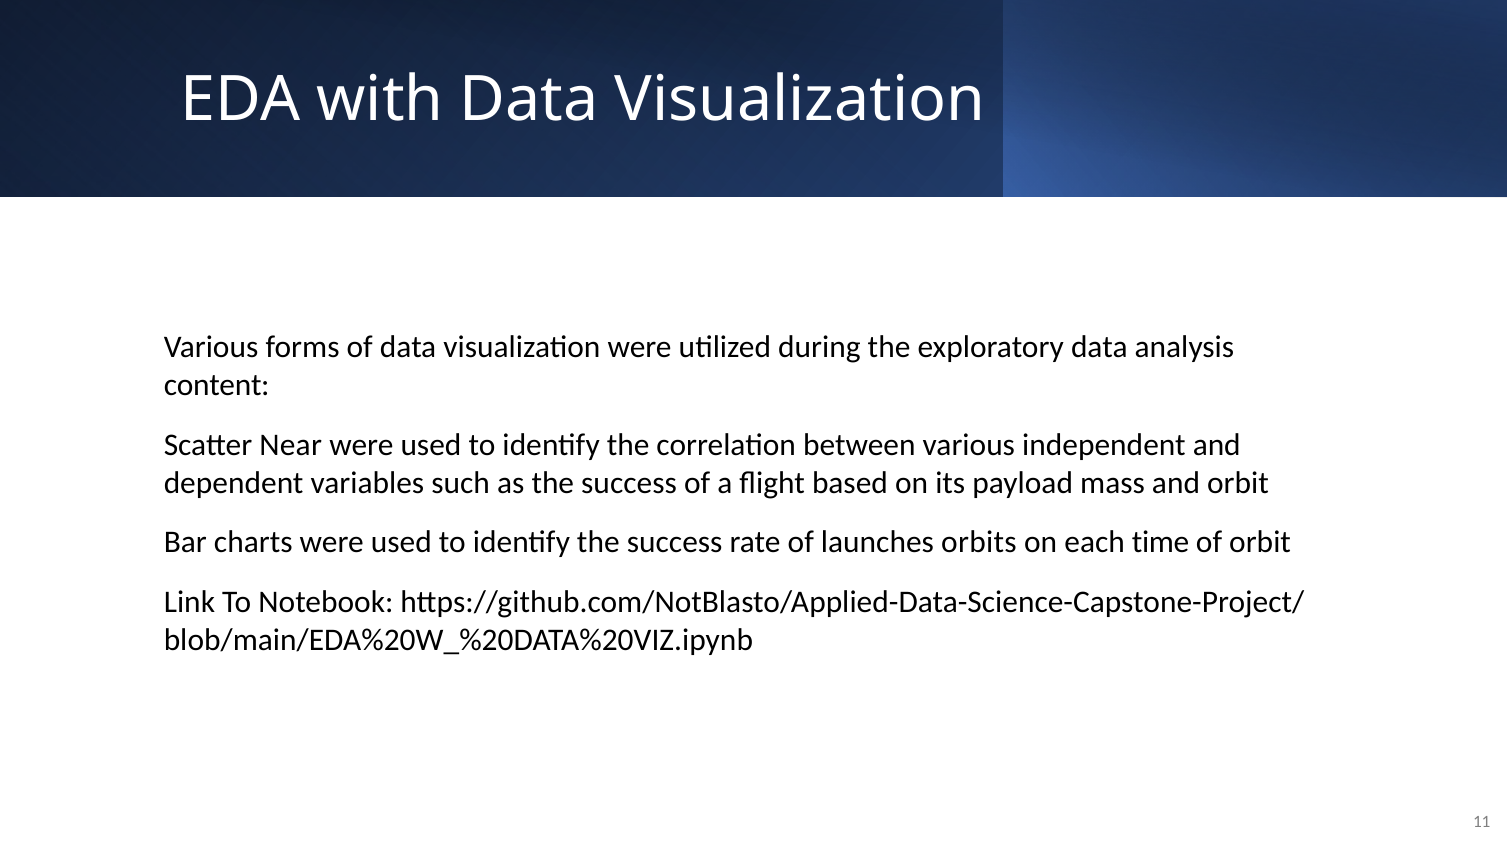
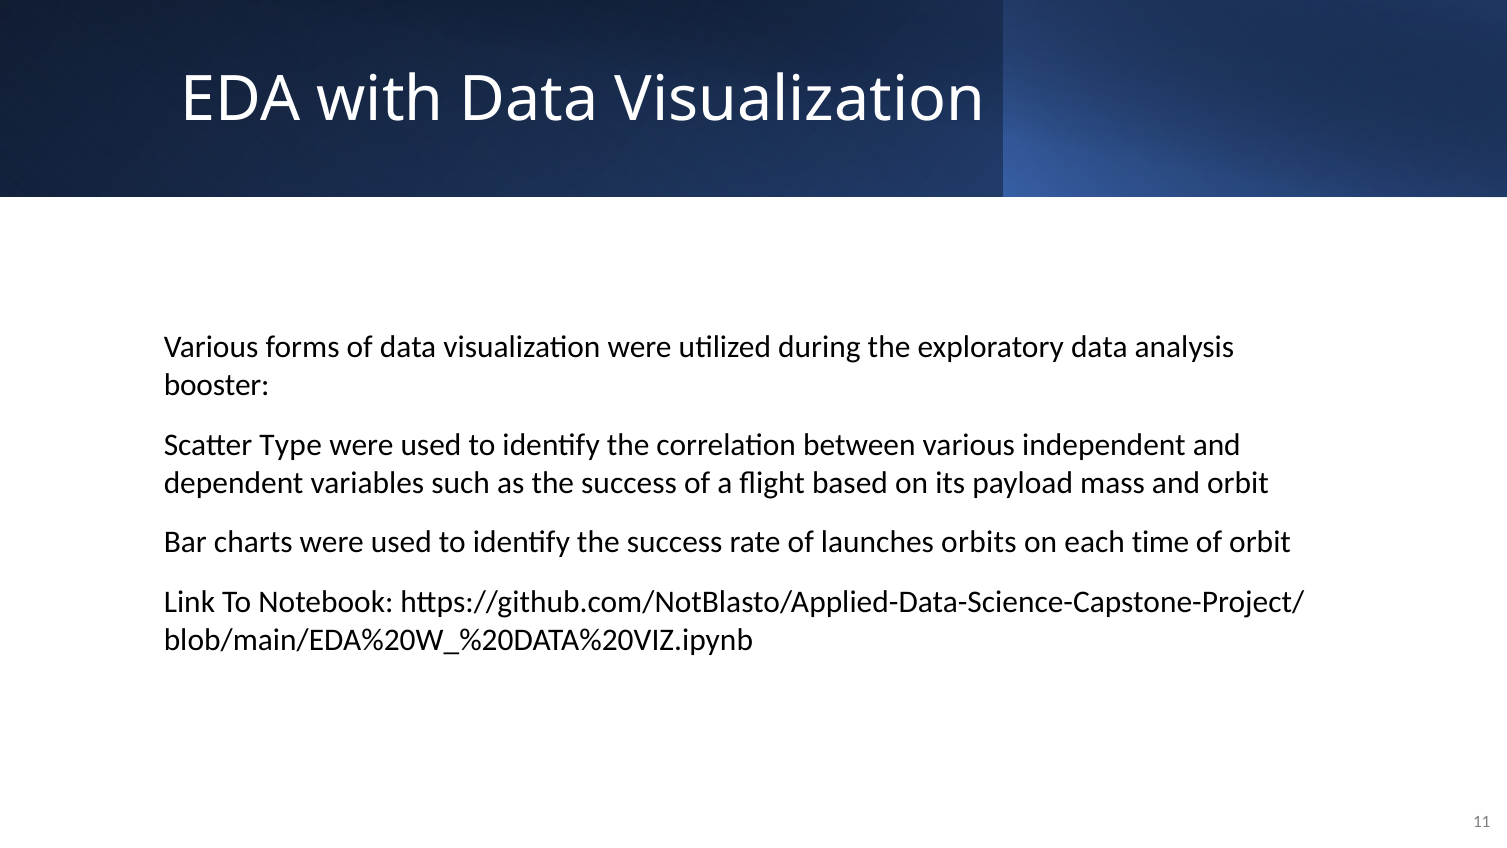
content: content -> booster
Near: Near -> Type
